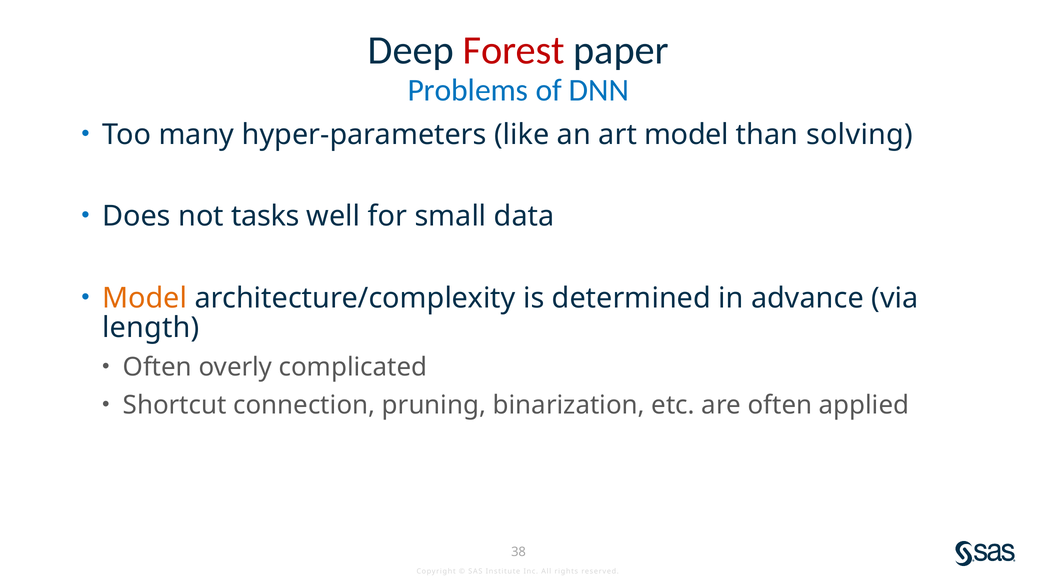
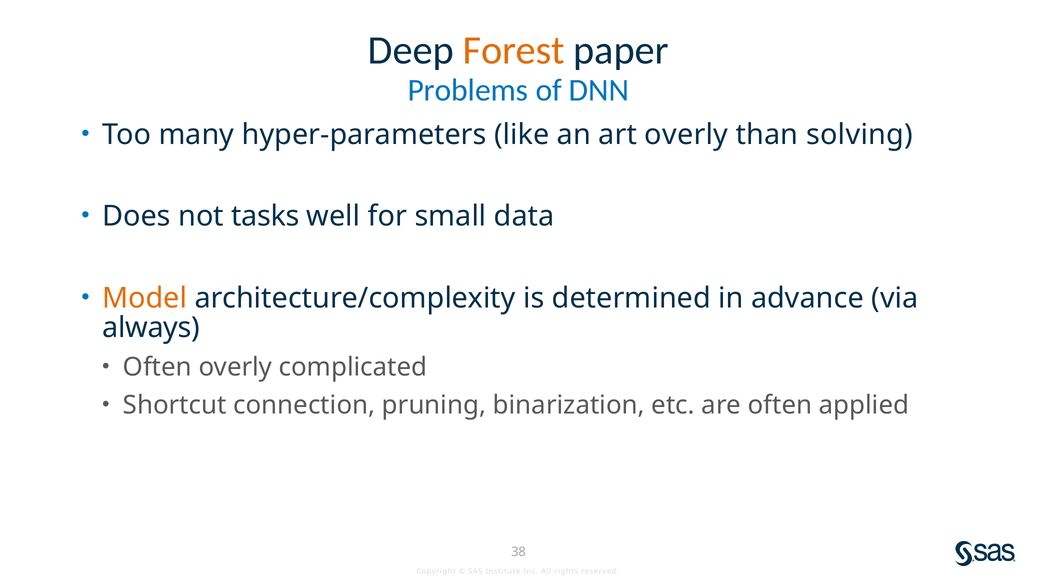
Forest colour: red -> orange
art model: model -> overly
length: length -> always
